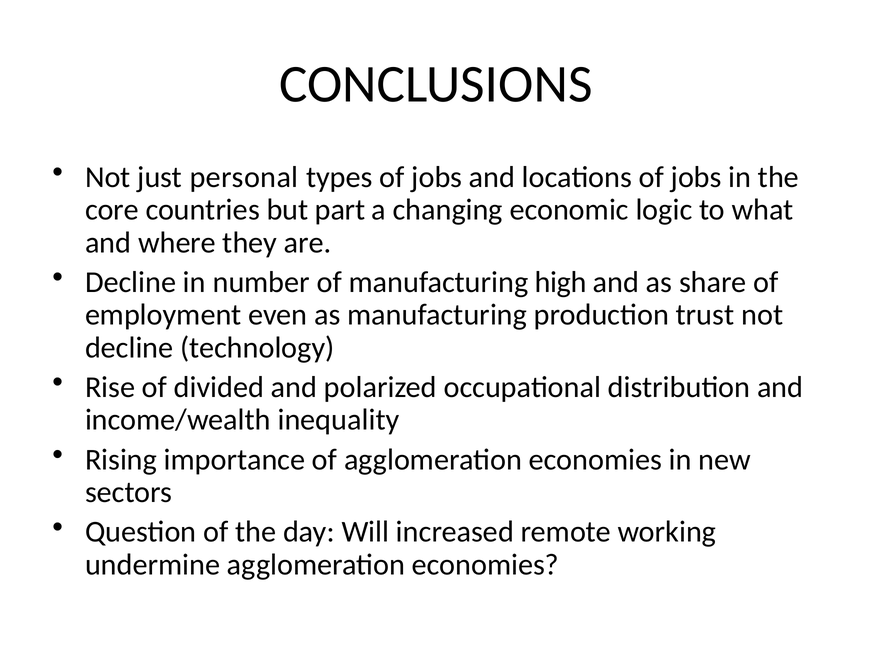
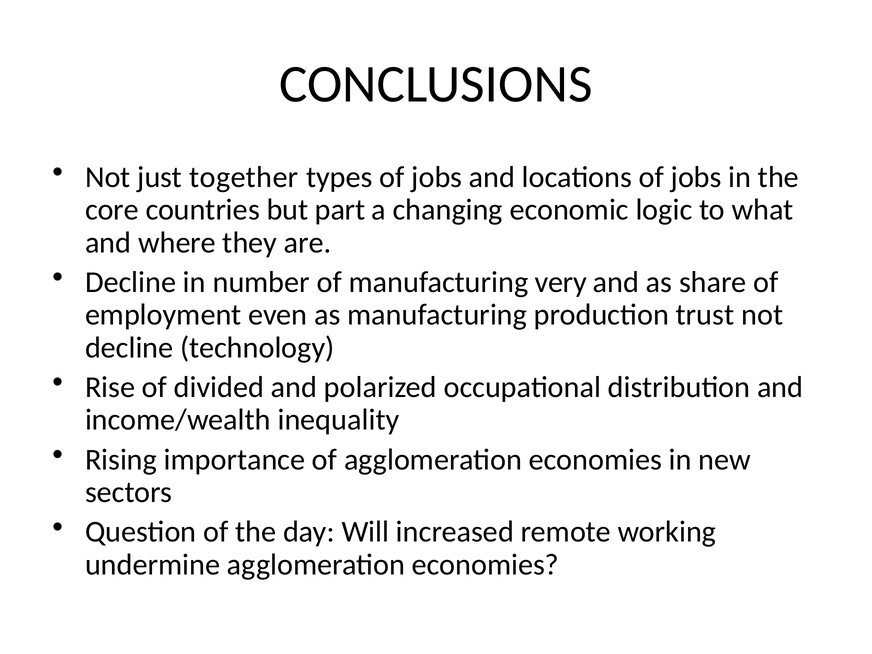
personal: personal -> together
high: high -> very
